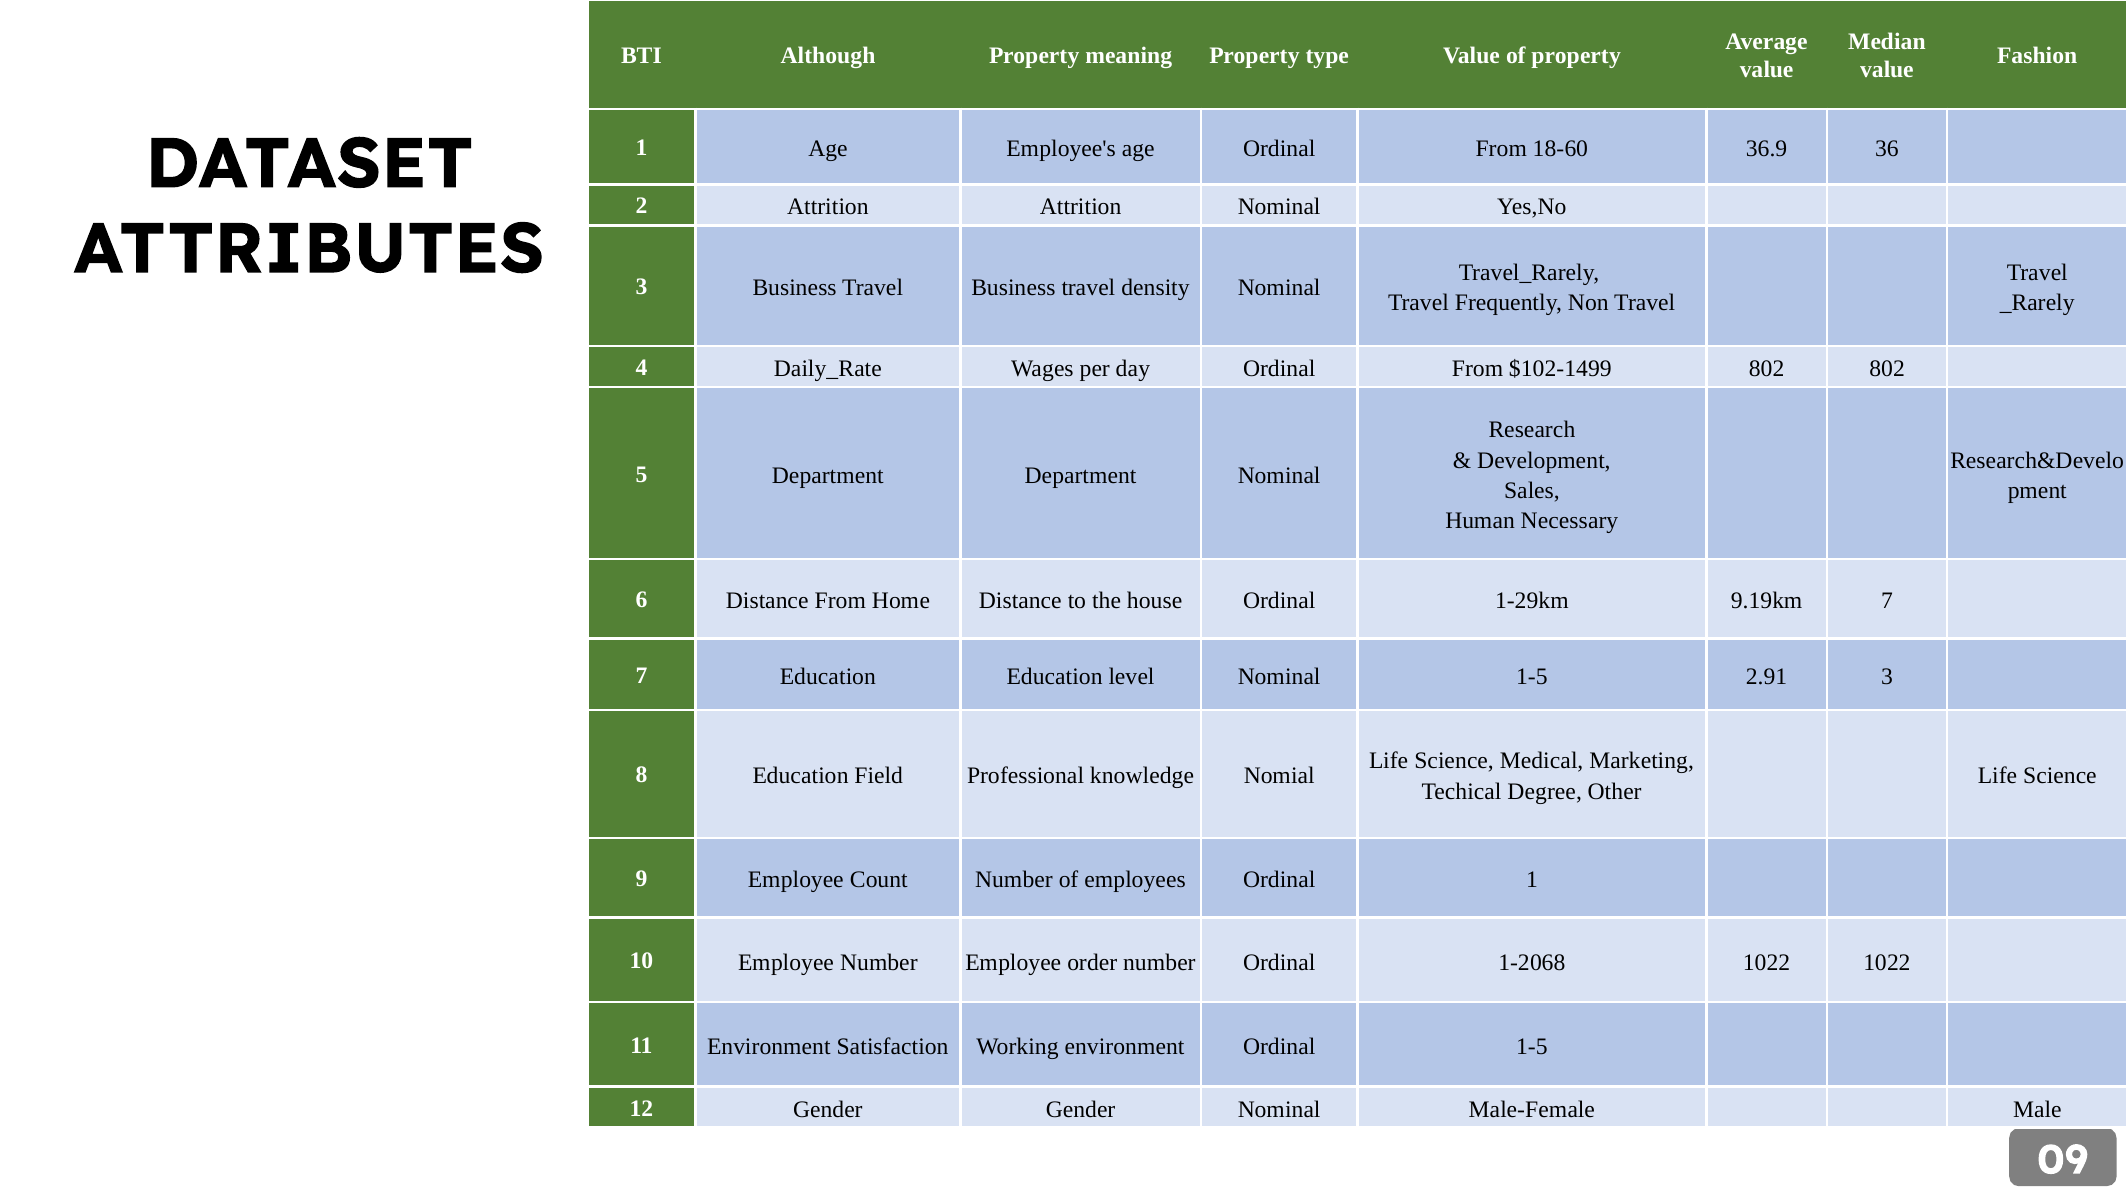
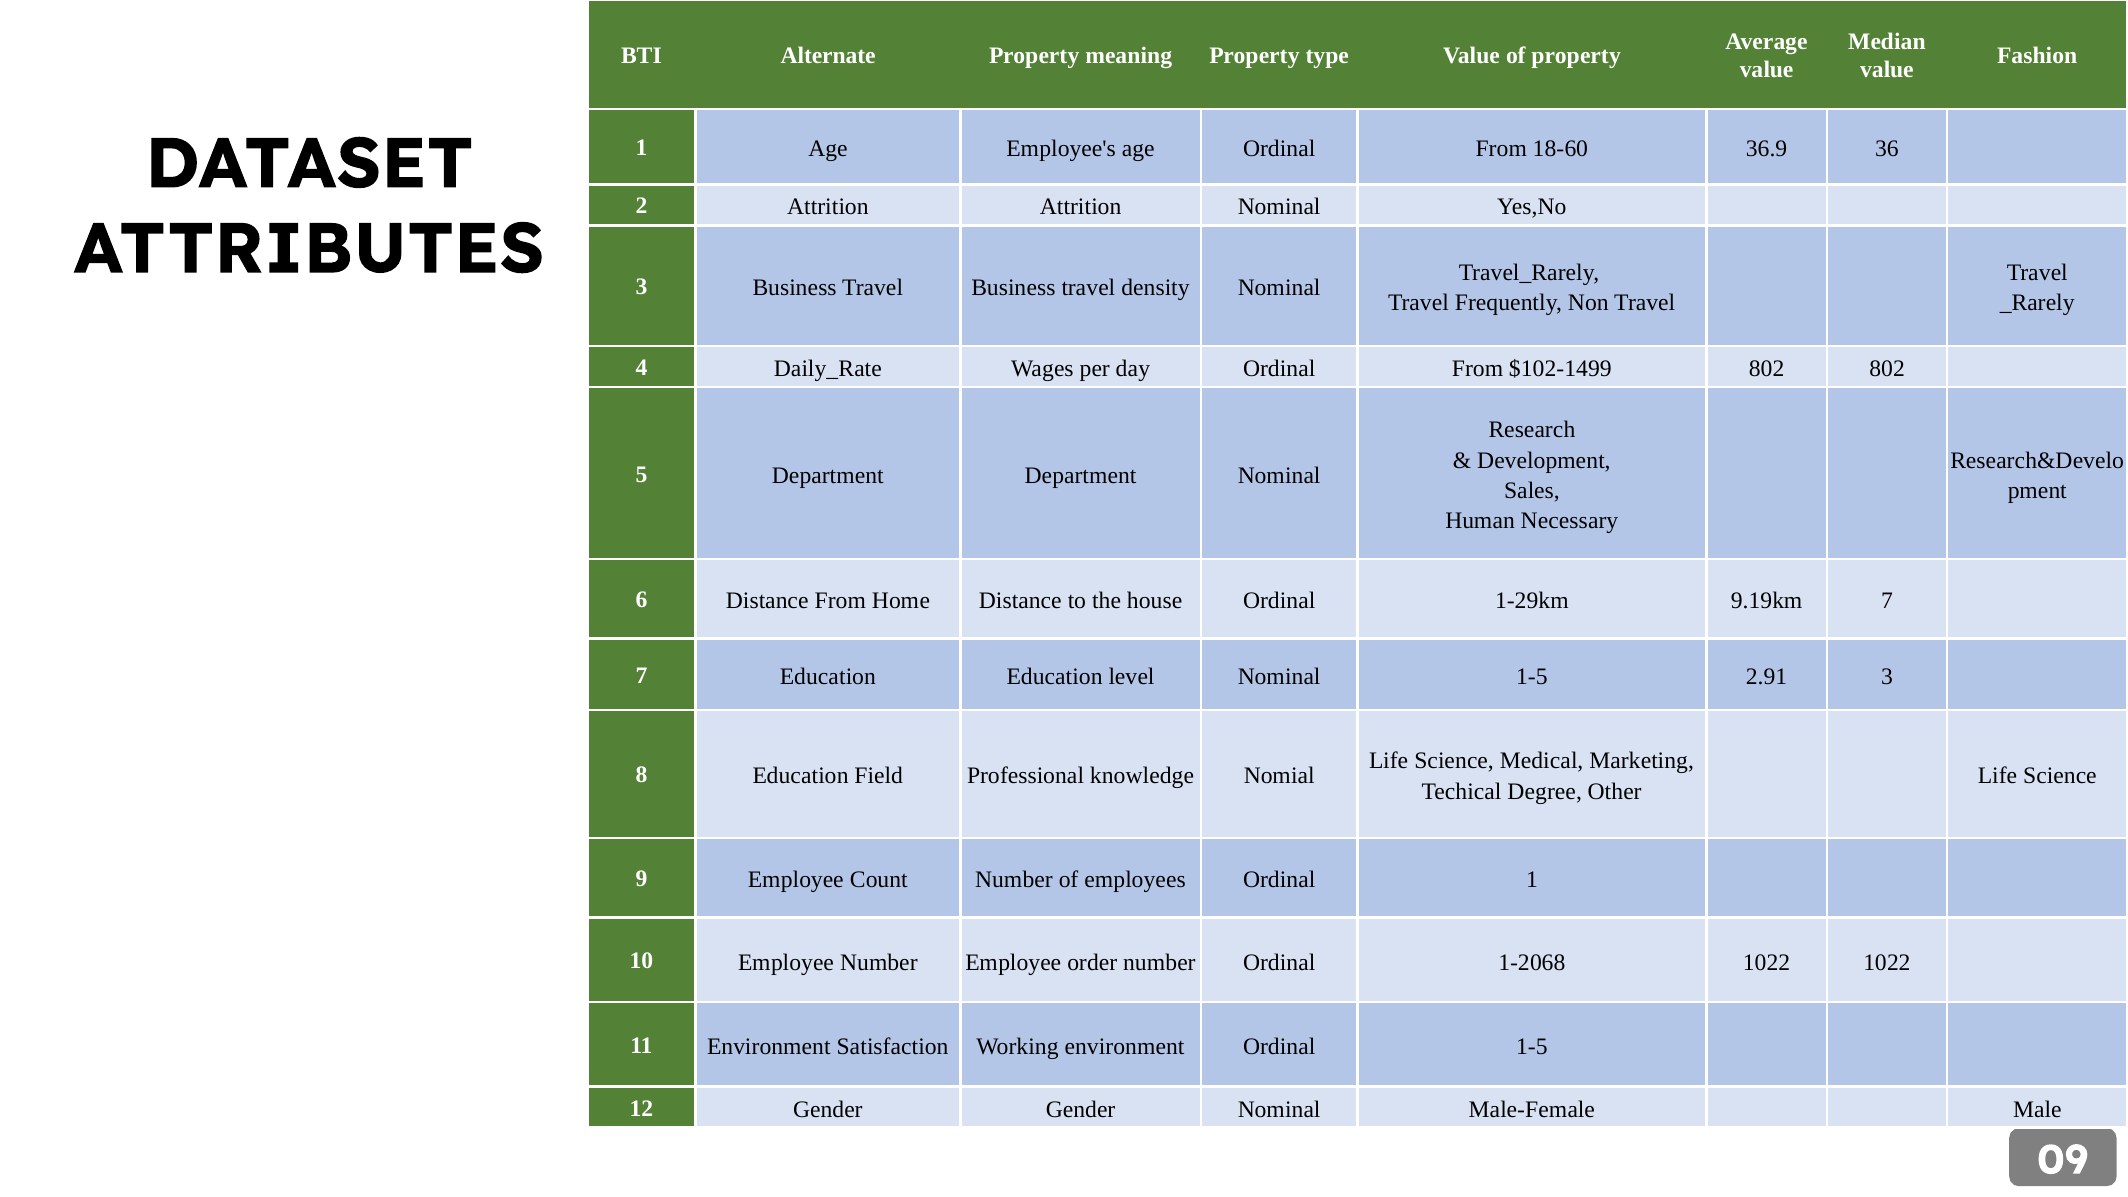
Although: Although -> Alternate
